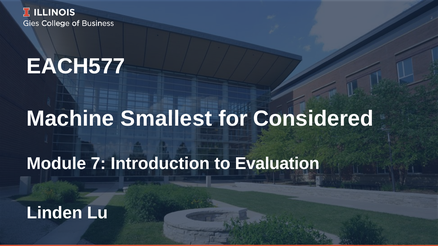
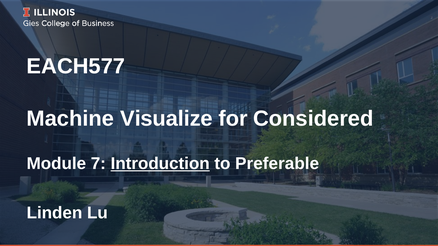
Smallest: Smallest -> Visualize
Introduction underline: none -> present
Evaluation: Evaluation -> Preferable
